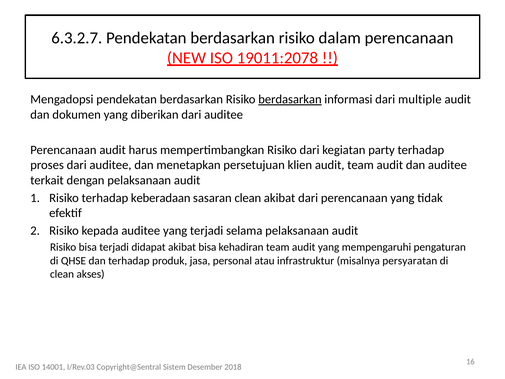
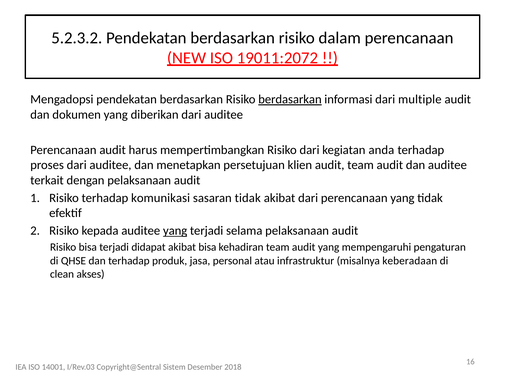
6.3.2.7: 6.3.2.7 -> 5.2.3.2
19011:2078: 19011:2078 -> 19011:2072
party: party -> anda
keberadaan: keberadaan -> komunikasi
sasaran clean: clean -> tidak
yang at (175, 231) underline: none -> present
persyaratan: persyaratan -> keberadaan
